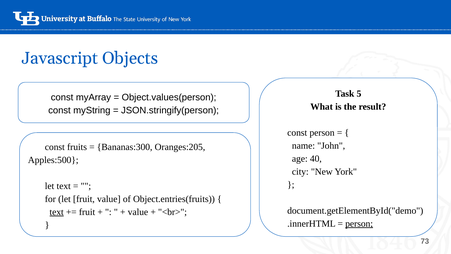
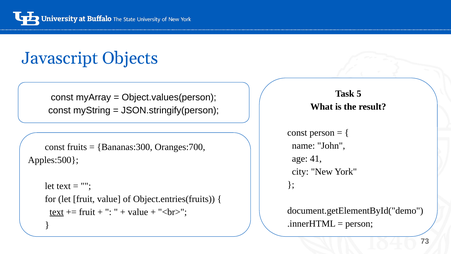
Oranges:205: Oranges:205 -> Oranges:700
40: 40 -> 41
person at (359, 223) underline: present -> none
